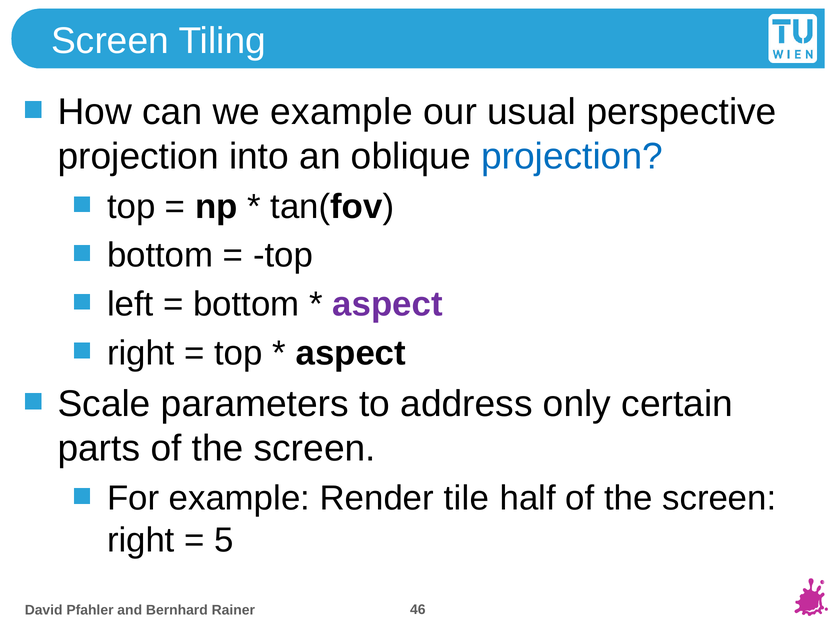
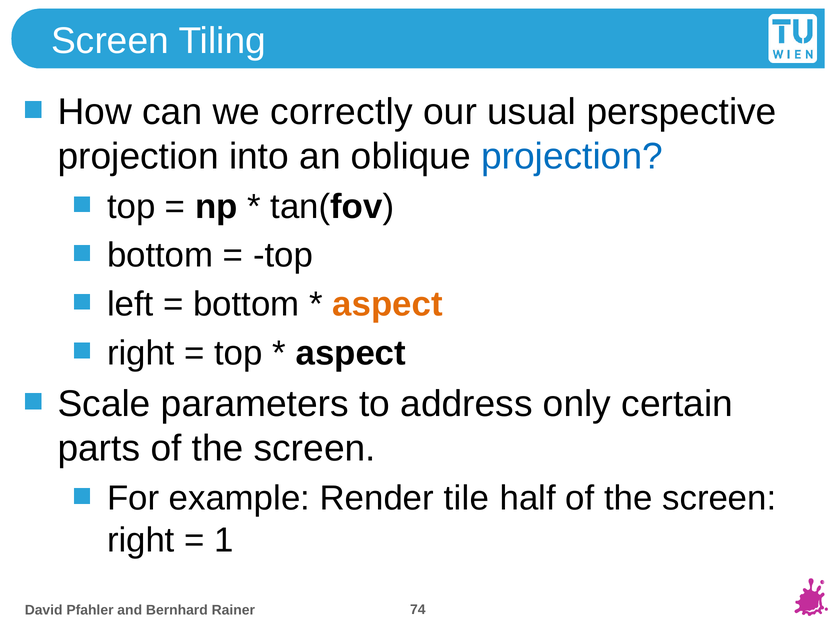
we example: example -> correctly
aspect at (388, 304) colour: purple -> orange
5: 5 -> 1
46: 46 -> 74
